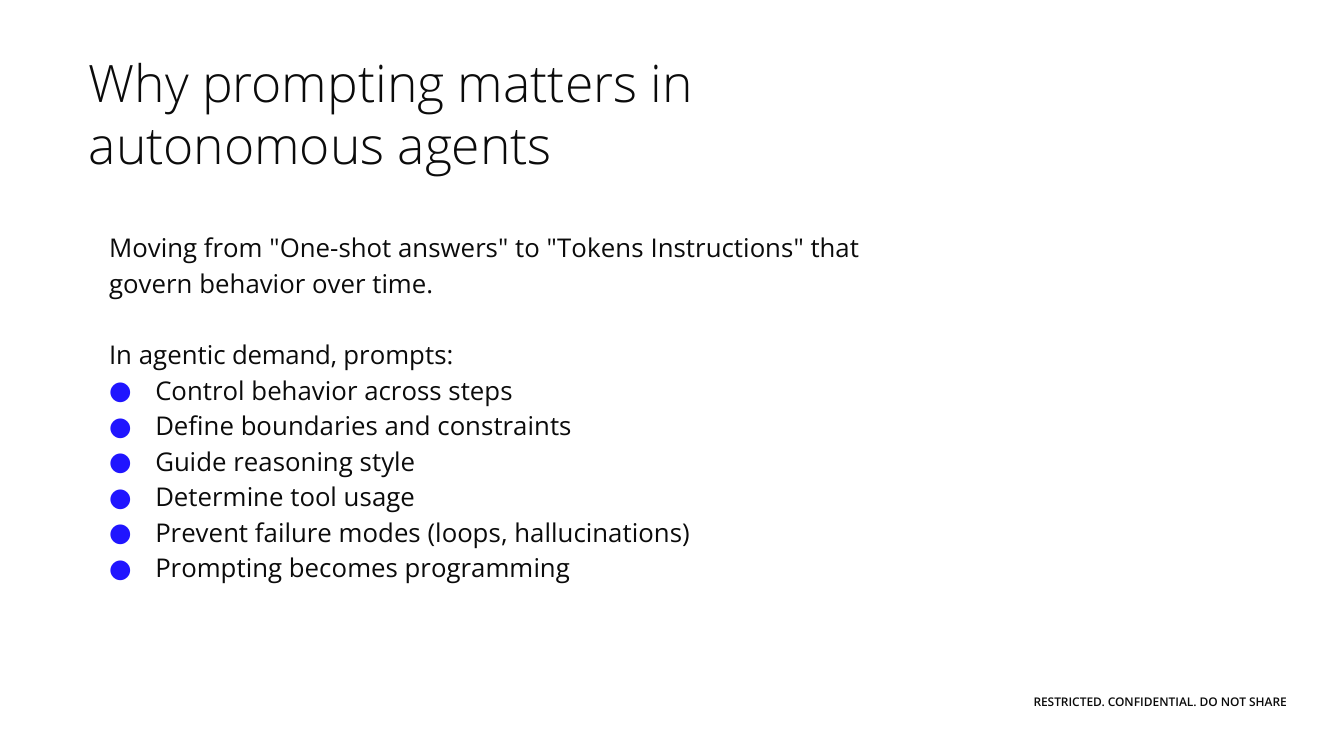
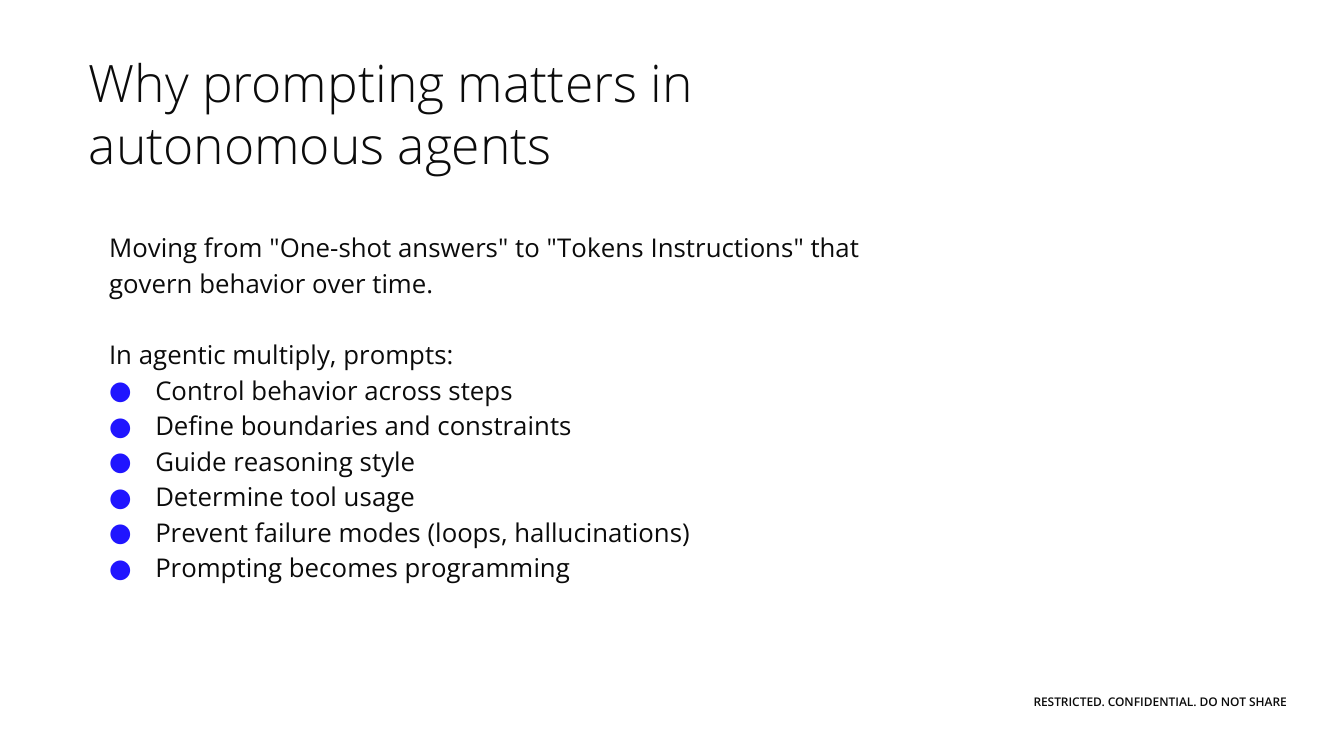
demand: demand -> multiply
